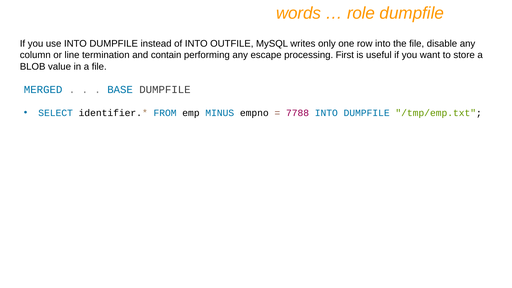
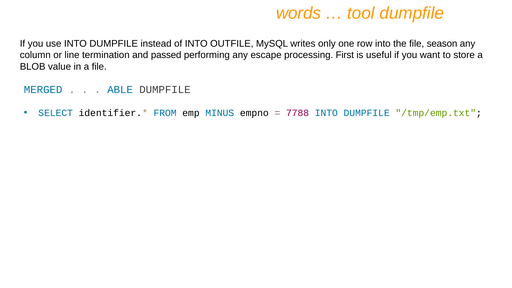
role: role -> tool
disable: disable -> season
contain: contain -> passed
BASE: BASE -> ABLE
